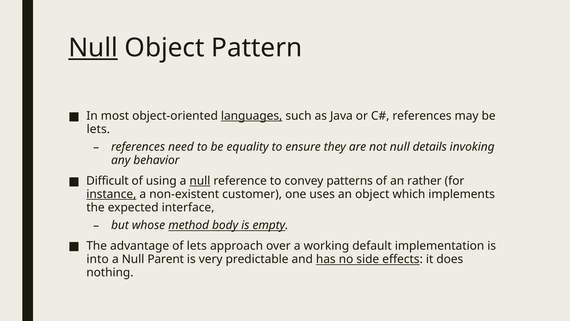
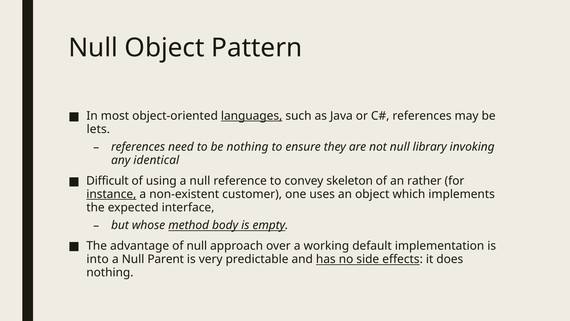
Null at (93, 48) underline: present -> none
be equality: equality -> nothing
details: details -> library
behavior: behavior -> identical
null at (200, 181) underline: present -> none
patterns: patterns -> skeleton
of lets: lets -> null
